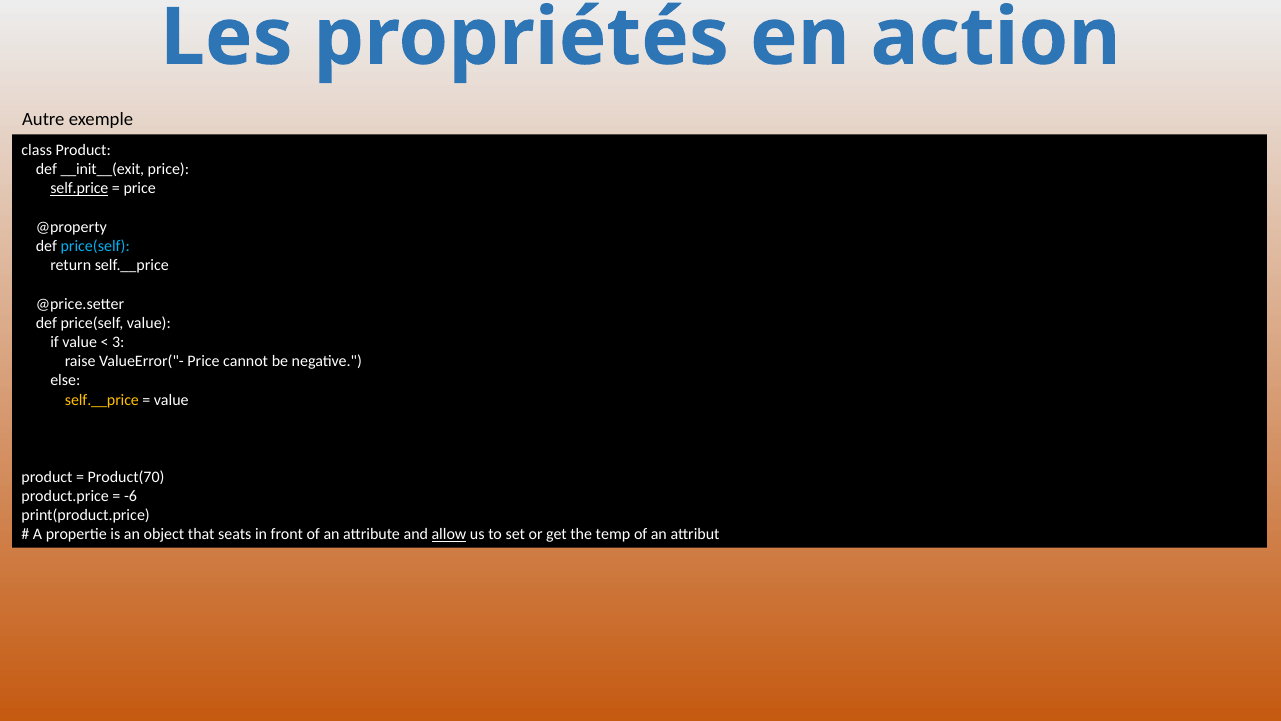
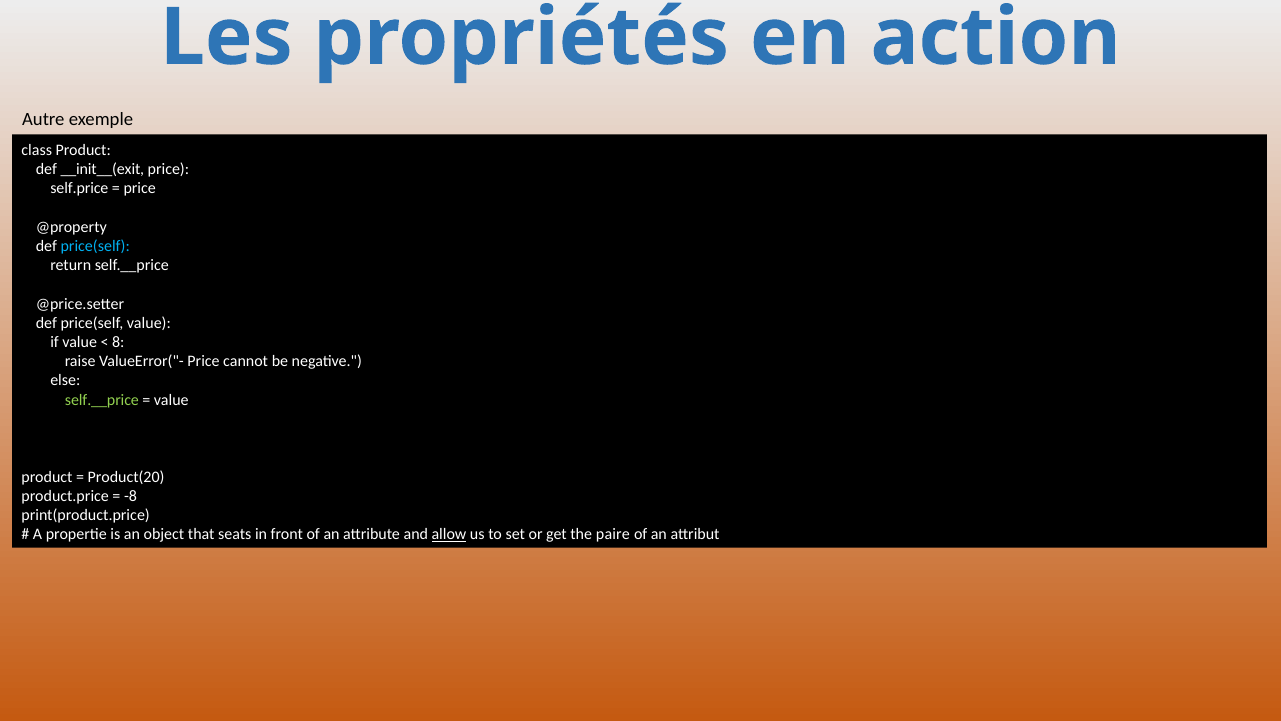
self.price underline: present -> none
3: 3 -> 8
self.__price at (102, 400) colour: yellow -> light green
Product(70: Product(70 -> Product(20
-6: -6 -> -8
temp: temp -> paire
